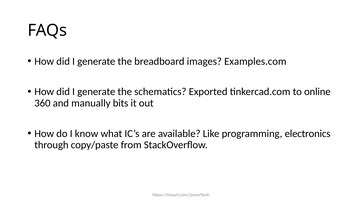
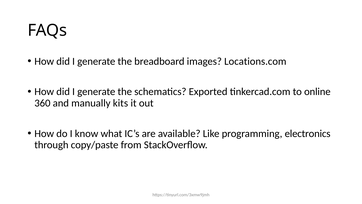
Examples.com: Examples.com -> Locations.com
bits: bits -> kits
